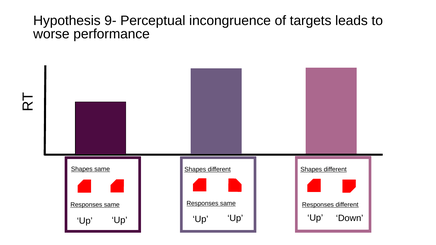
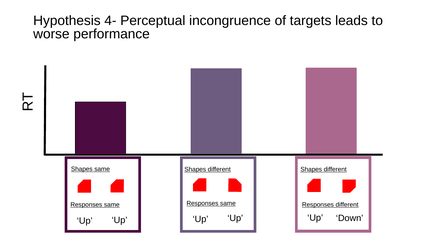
9-: 9- -> 4-
